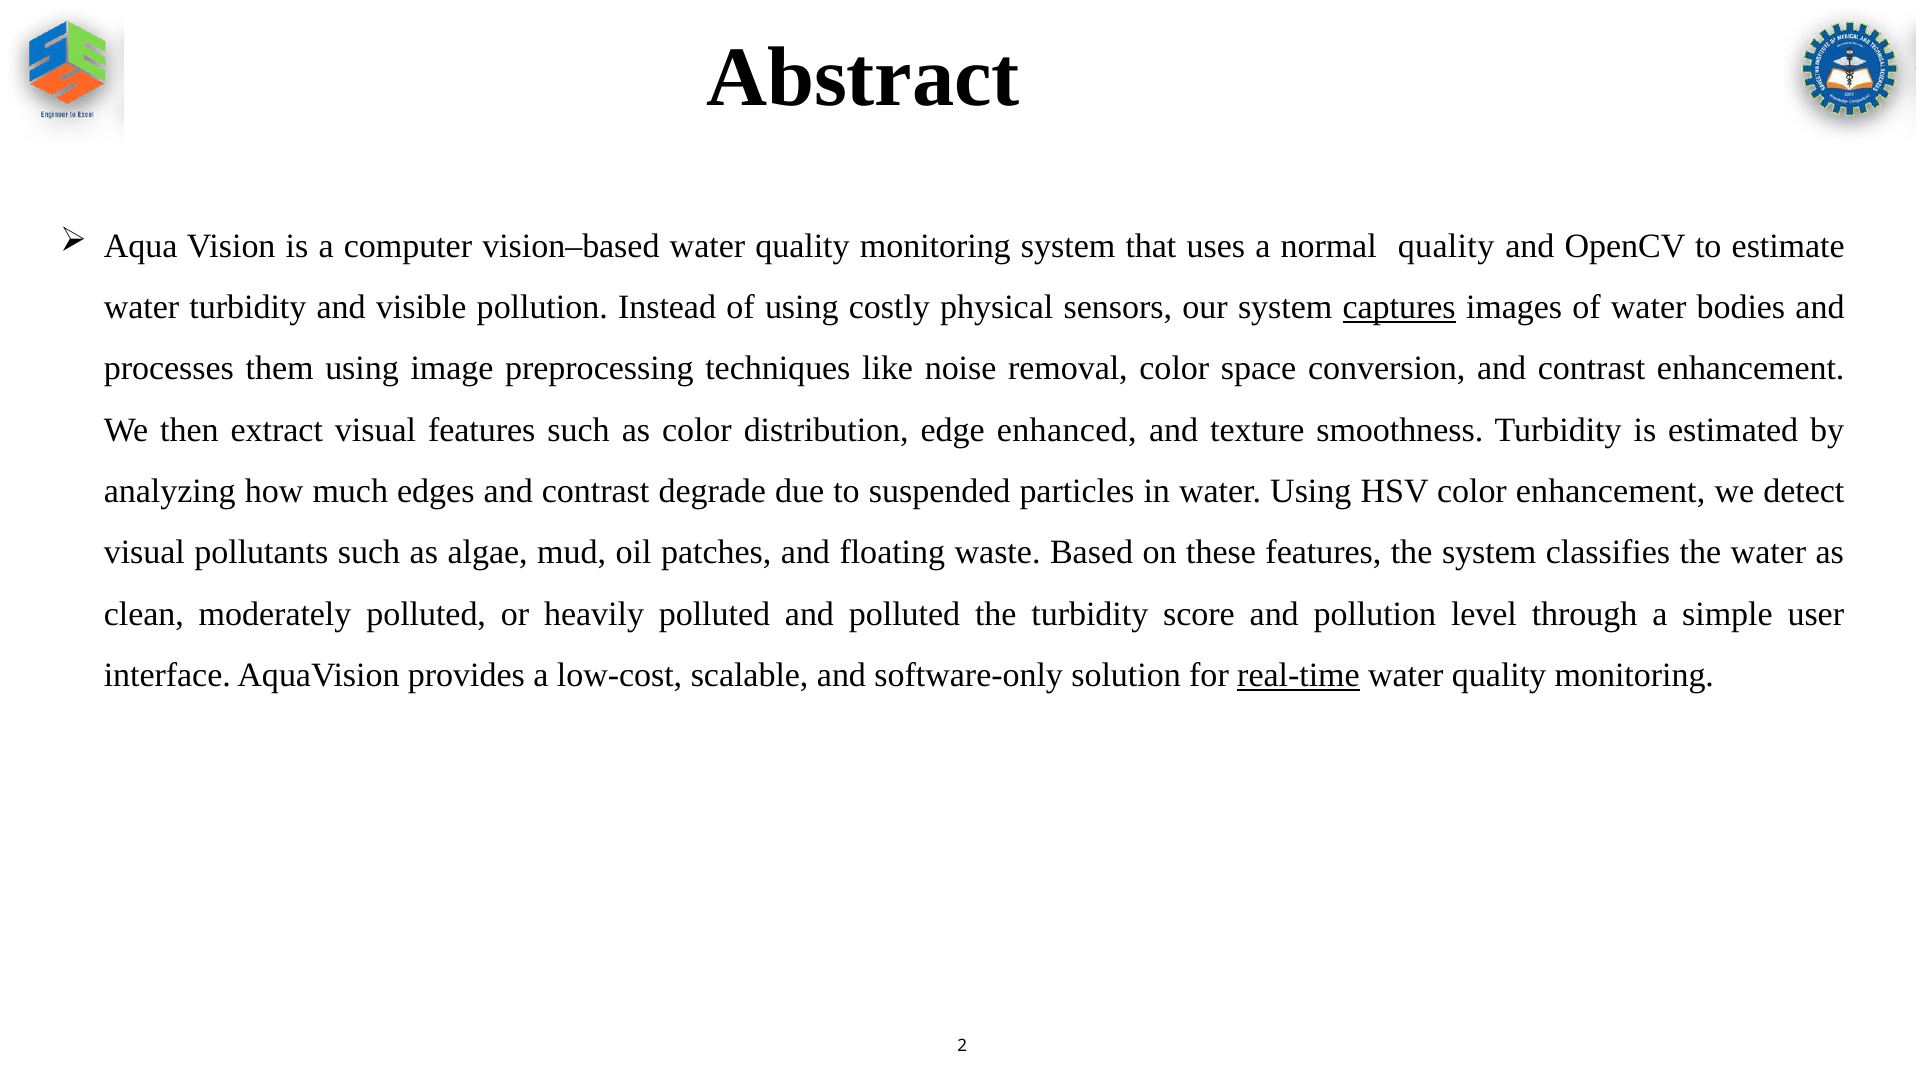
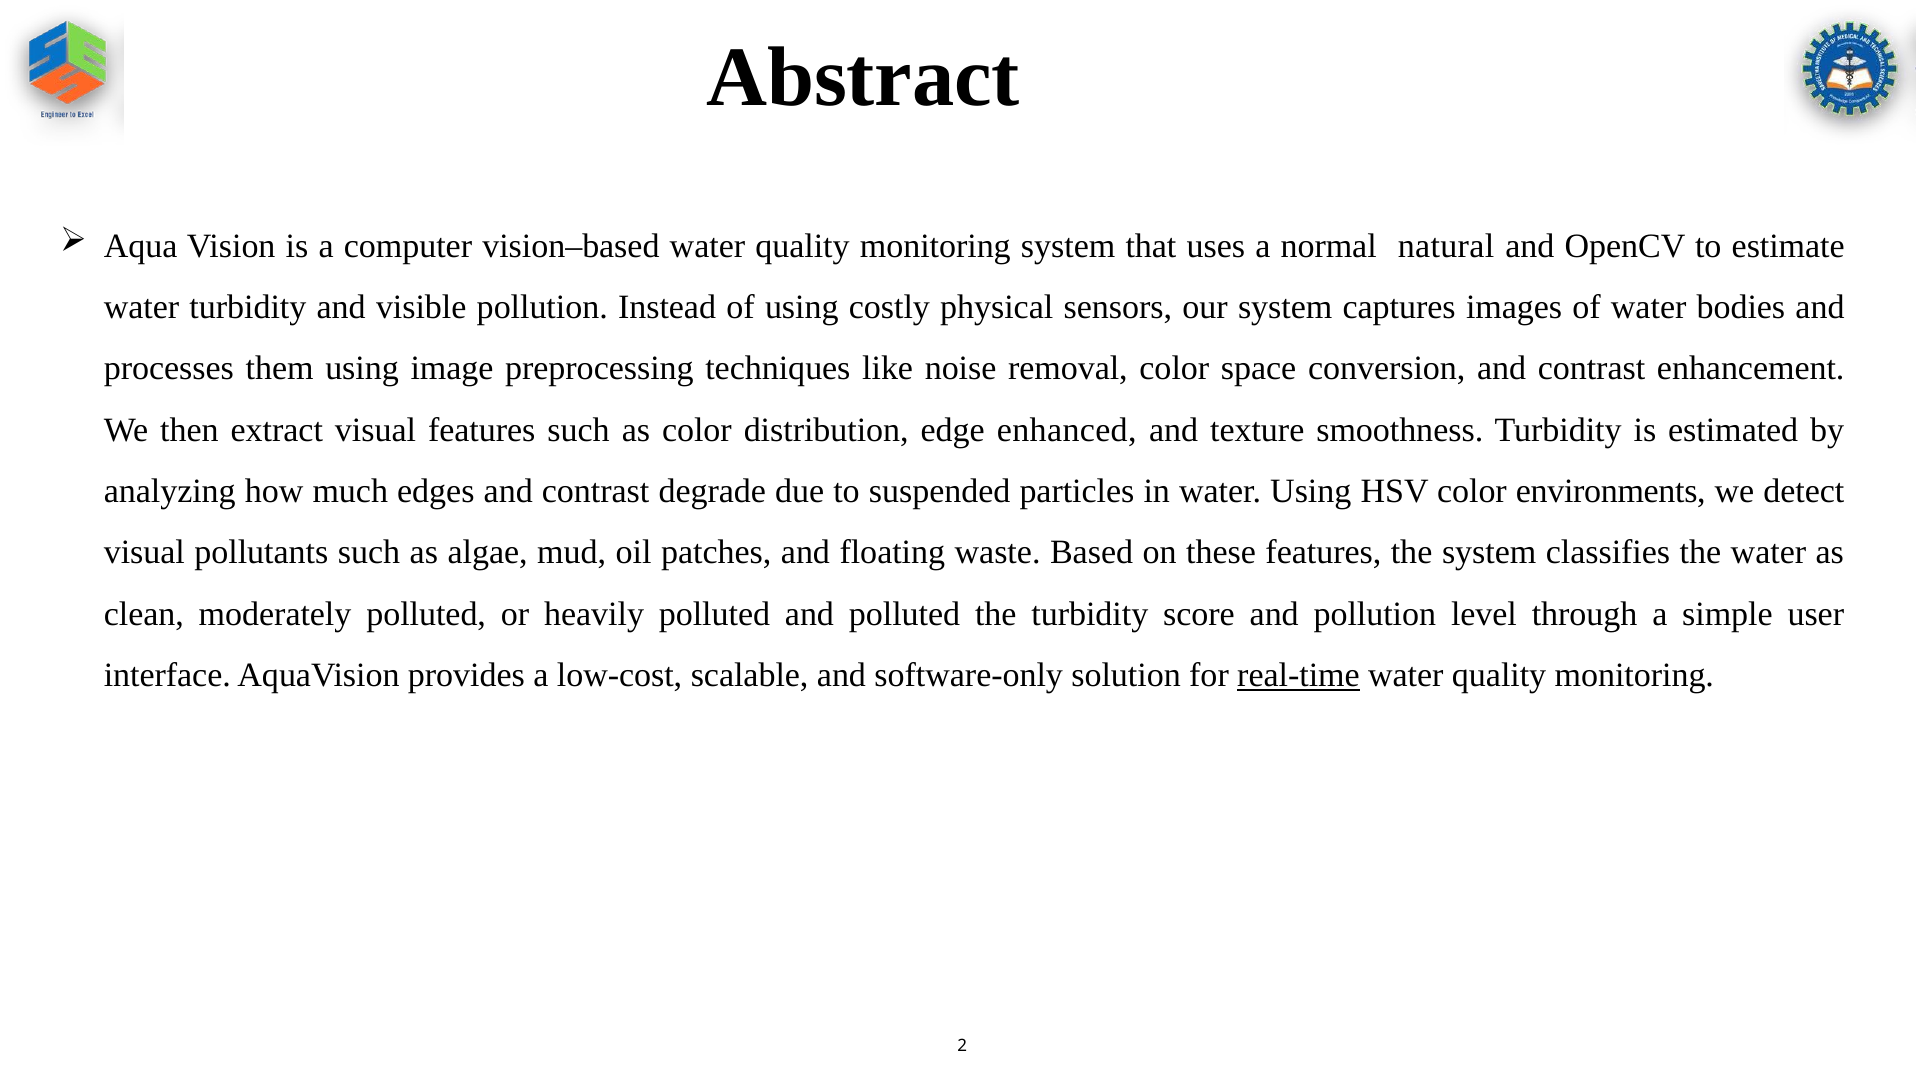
normal quality: quality -> natural
captures underline: present -> none
color enhancement: enhancement -> environments
